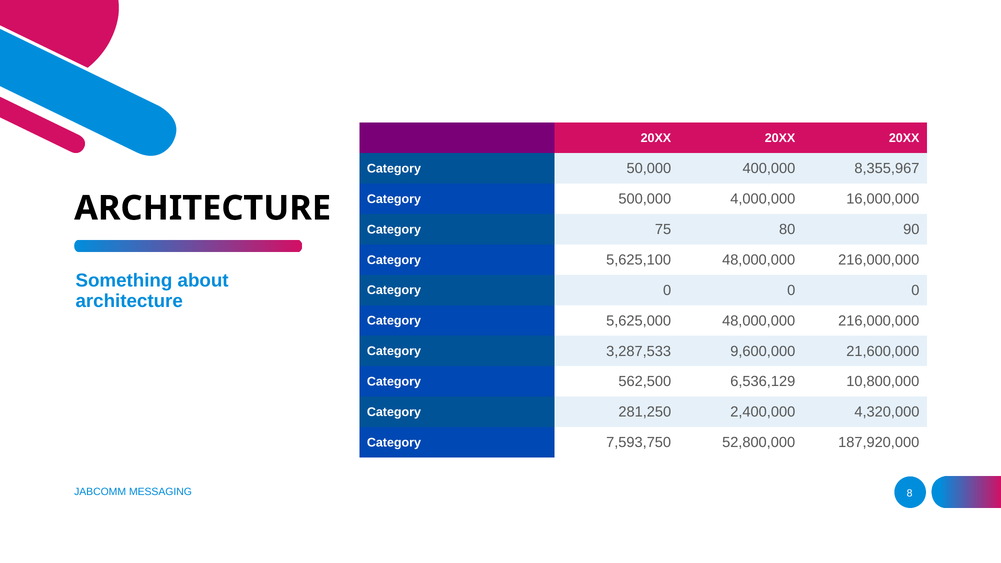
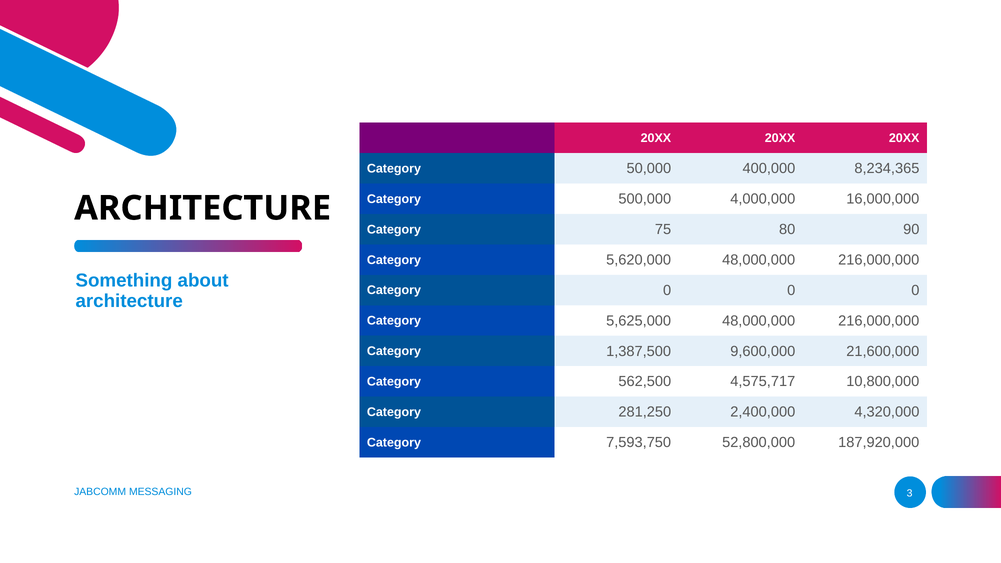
8,355,967: 8,355,967 -> 8,234,365
5,625,100: 5,625,100 -> 5,620,000
3,287,533: 3,287,533 -> 1,387,500
6,536,129: 6,536,129 -> 4,575,717
8: 8 -> 3
